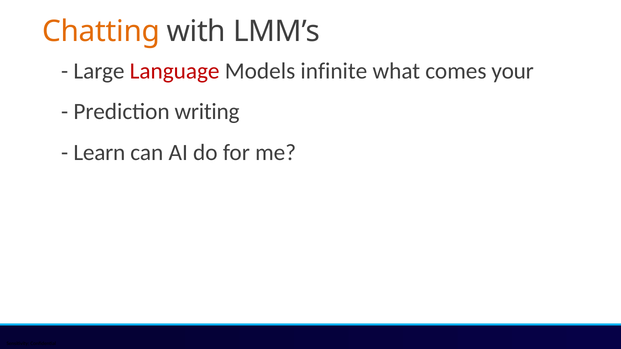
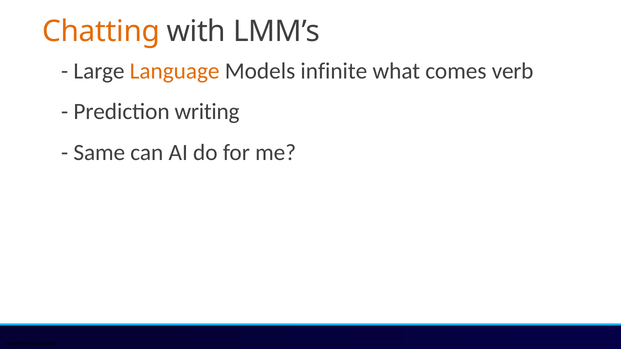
Language colour: red -> orange
your: your -> verb
Learn: Learn -> Same
